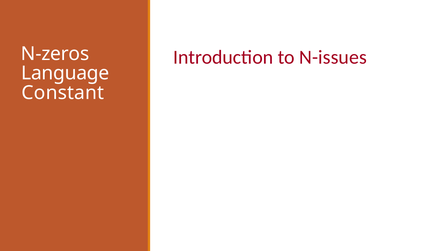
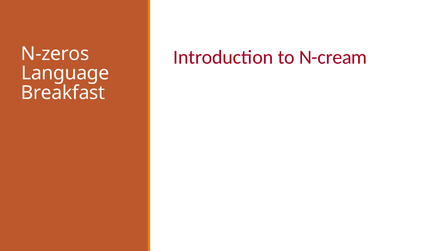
N-issues: N-issues -> N-cream
Constant: Constant -> Breakfast
